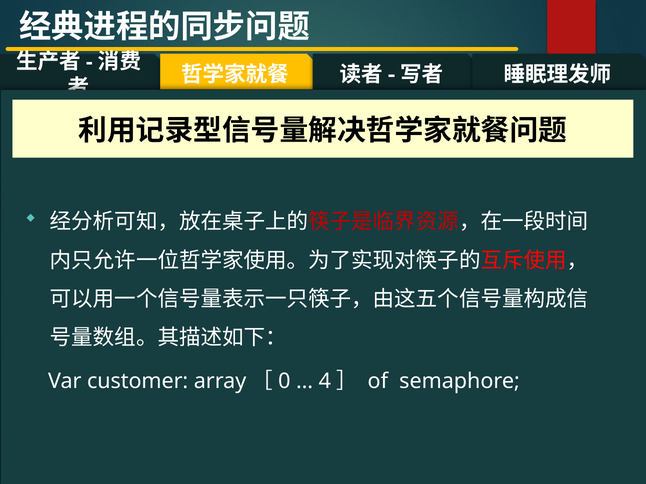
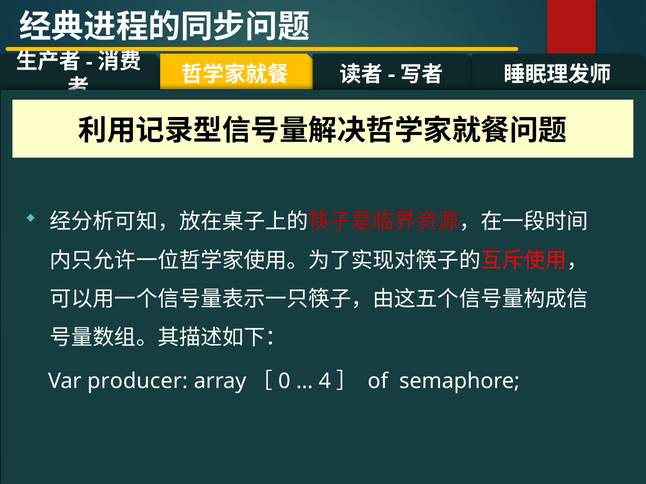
customer: customer -> producer
